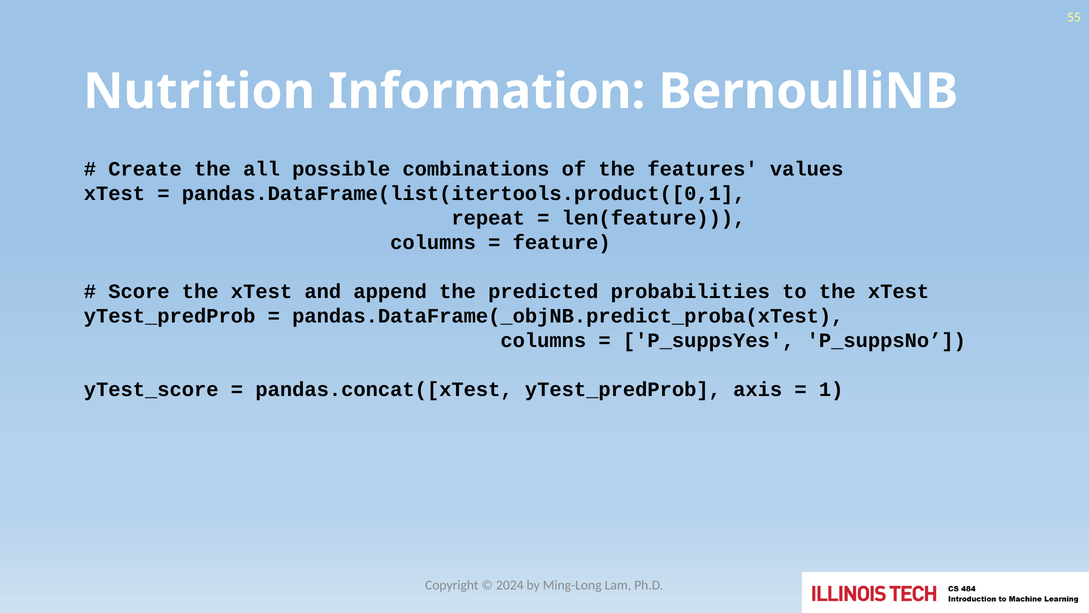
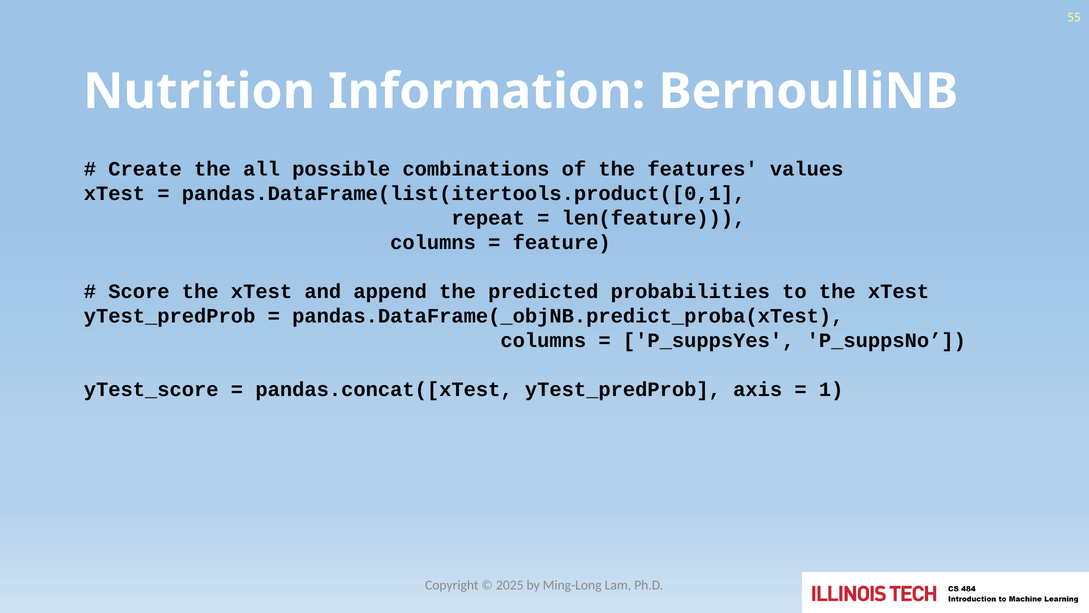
2024: 2024 -> 2025
